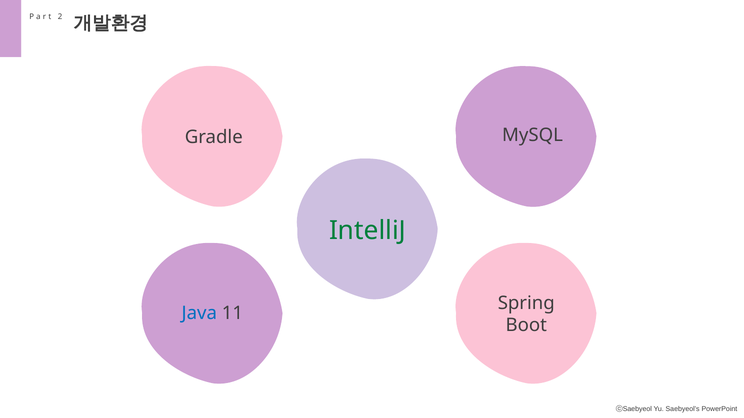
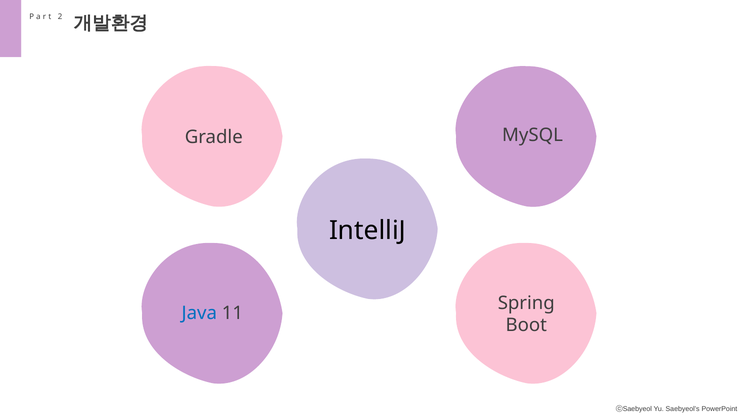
IntelliJ colour: green -> black
